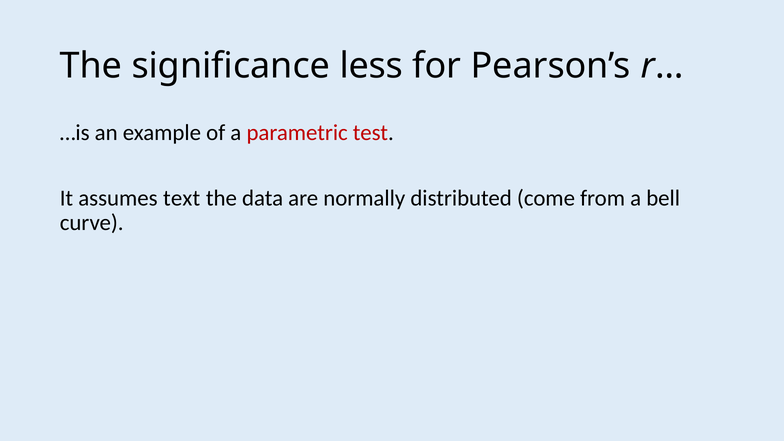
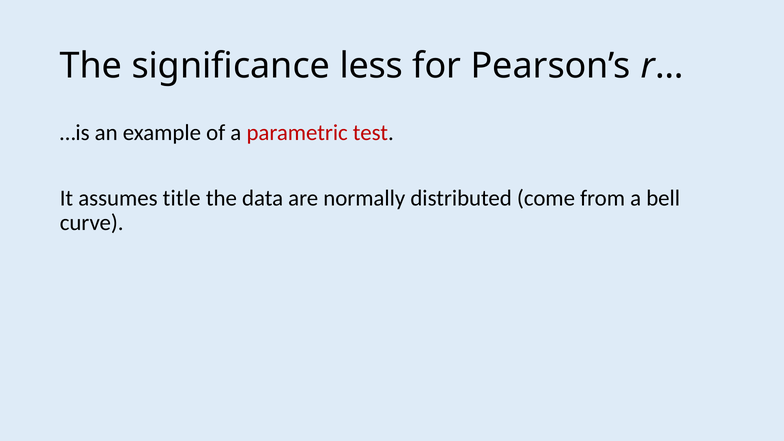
text: text -> title
